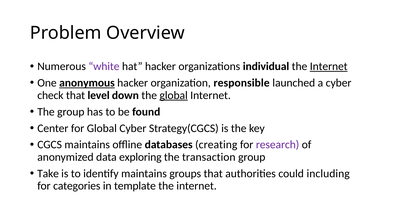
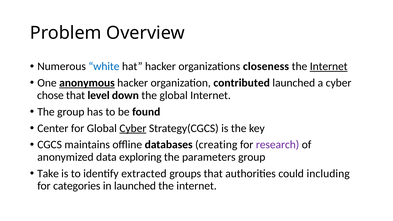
white colour: purple -> blue
individual: individual -> closeness
responsible: responsible -> contributed
check: check -> chose
global at (174, 95) underline: present -> none
Cyber at (133, 128) underline: none -> present
transaction: transaction -> parameters
identify maintains: maintains -> extracted
in template: template -> launched
